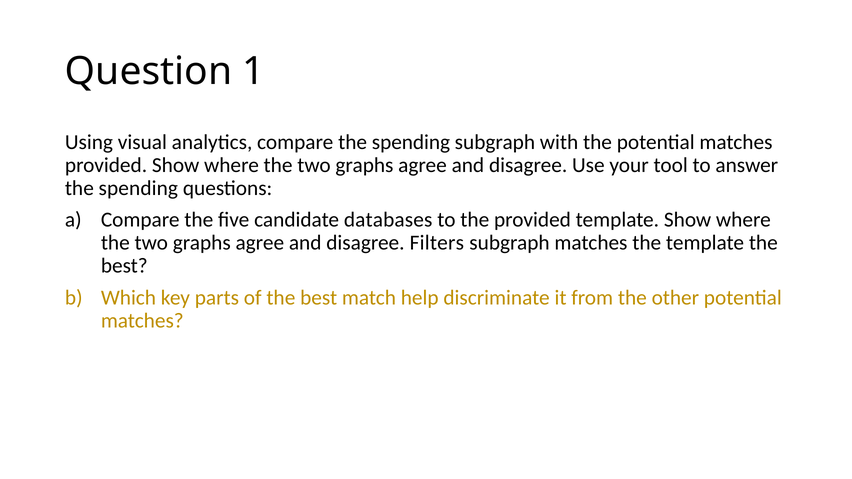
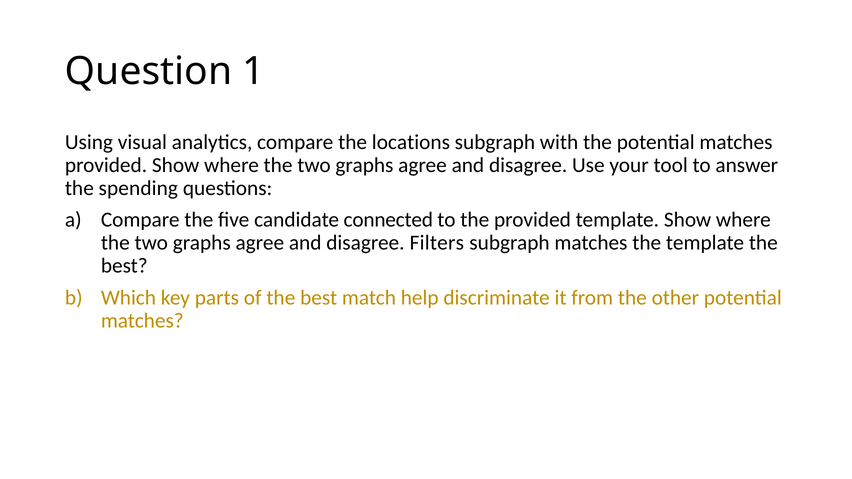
compare the spending: spending -> locations
databases: databases -> connected
